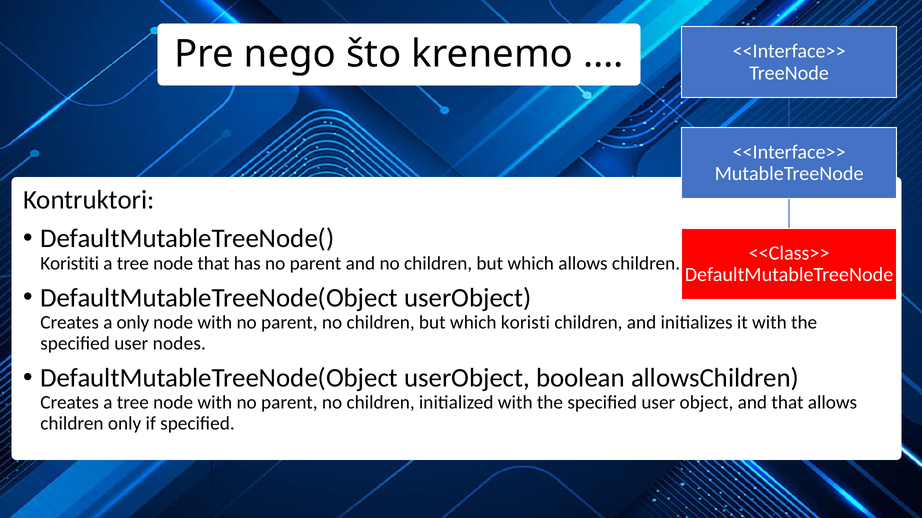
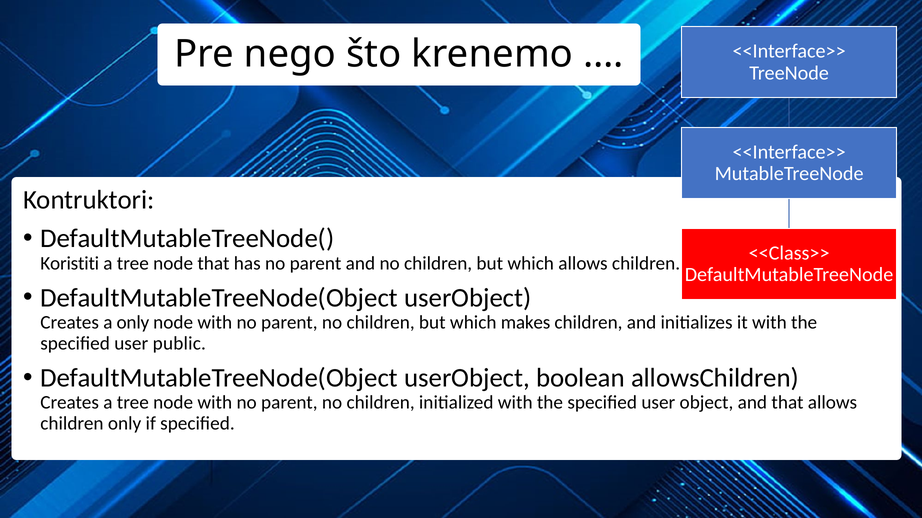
koristi: koristi -> makes
nodes: nodes -> public
